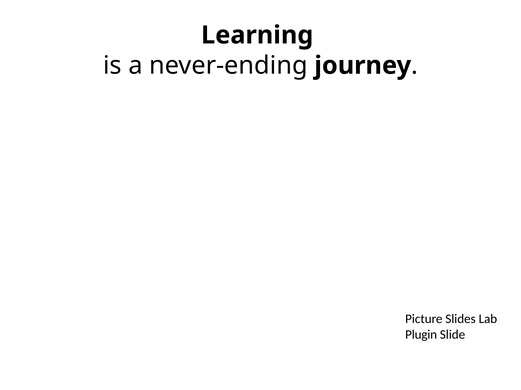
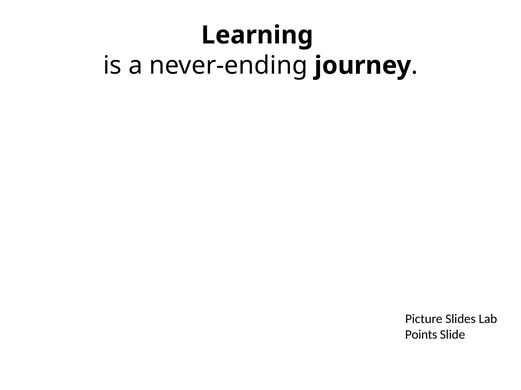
Plugin: Plugin -> Points
